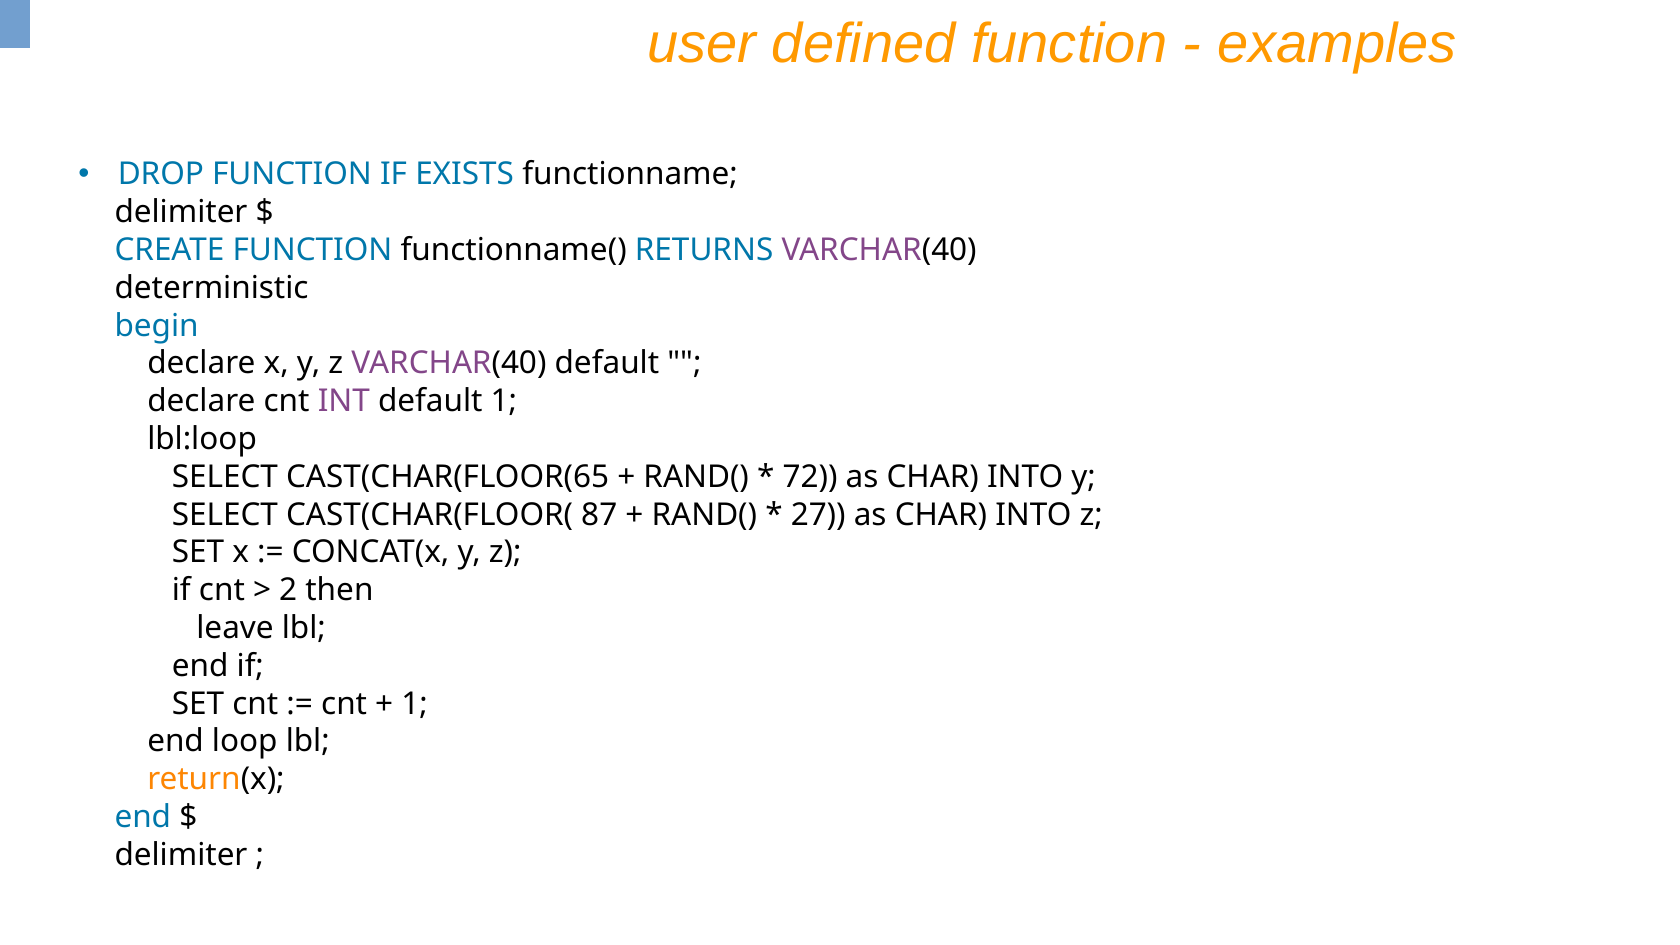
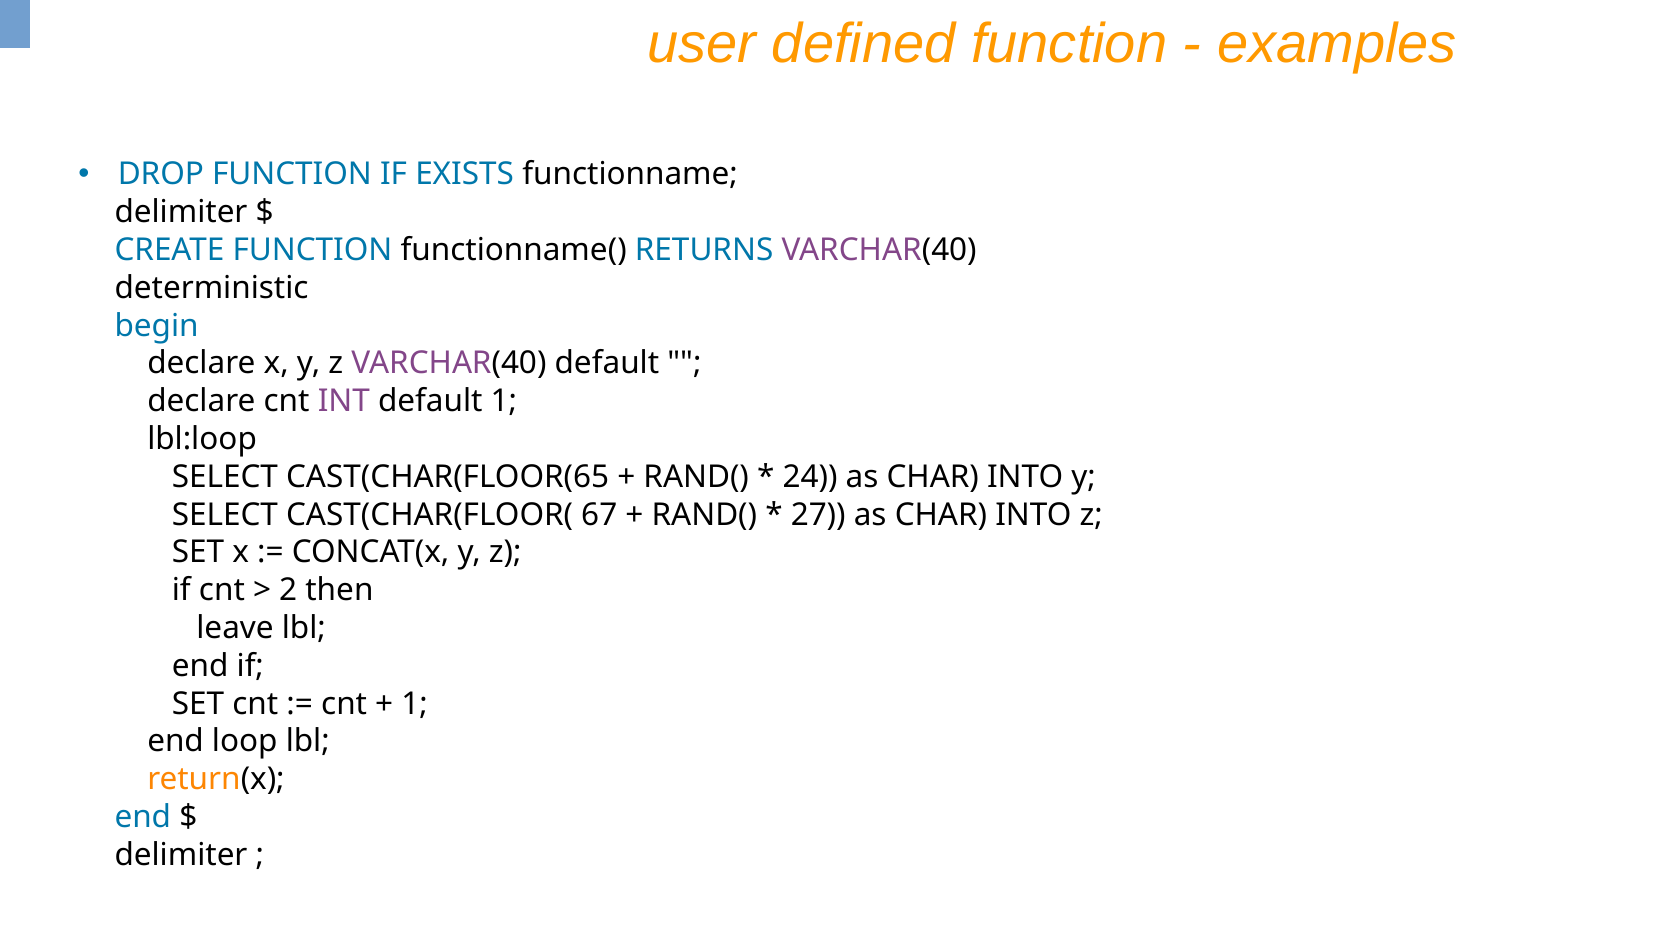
72: 72 -> 24
87: 87 -> 67
